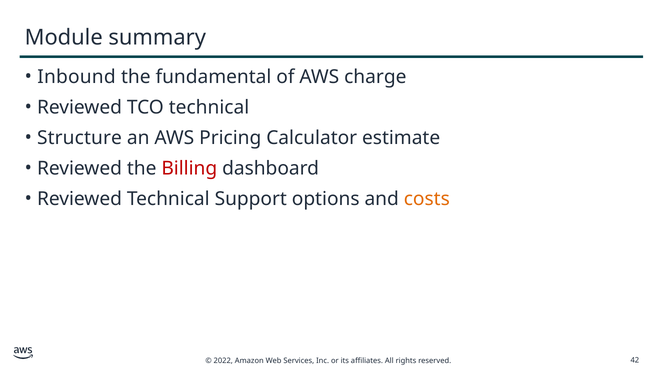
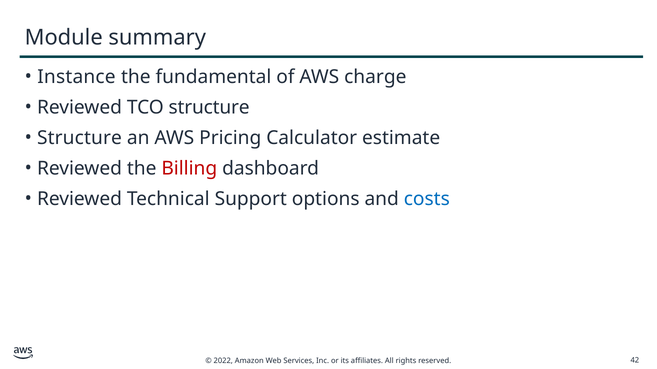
Inbound: Inbound -> Instance
TCO technical: technical -> structure
costs colour: orange -> blue
